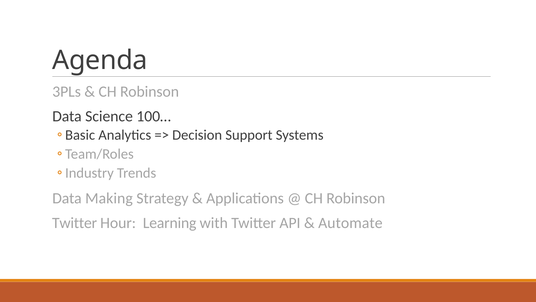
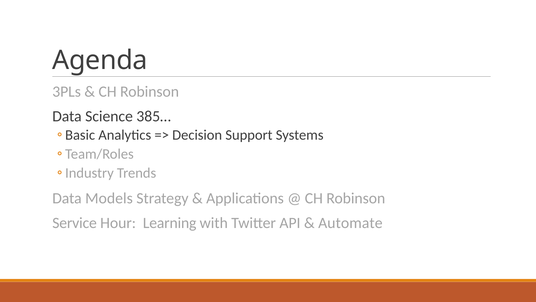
100…: 100… -> 385…
Making: Making -> Models
Twitter at (75, 223): Twitter -> Service
